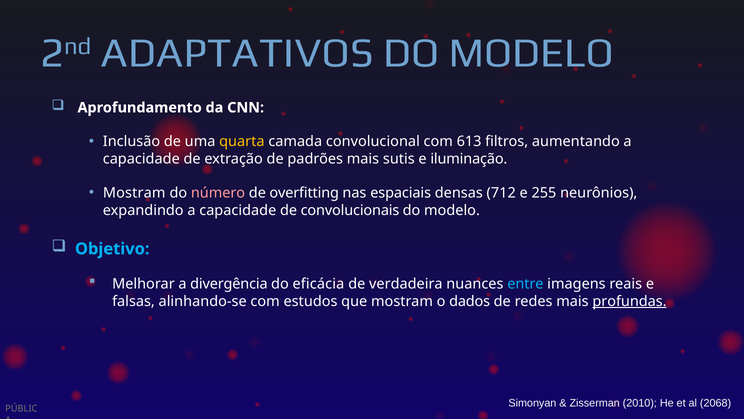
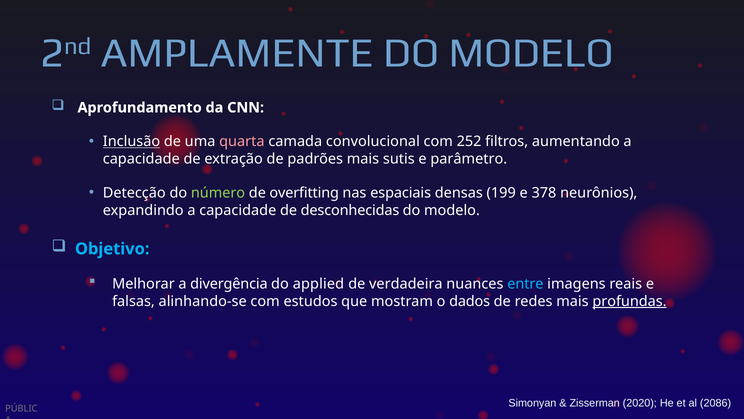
ADAPTATIVOS: ADAPTATIVOS -> AMPLAMENTE
Inclusão underline: none -> present
quarta colour: yellow -> pink
613: 613 -> 252
iluminação: iluminação -> parâmetro
Mostram at (134, 193): Mostram -> Detecção
número colour: pink -> light green
712: 712 -> 199
255: 255 -> 378
convolucionais: convolucionais -> desconhecidas
eficácia: eficácia -> applied
2010: 2010 -> 2020
2068: 2068 -> 2086
